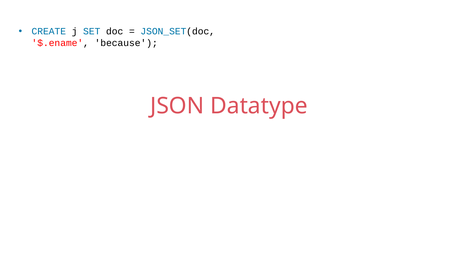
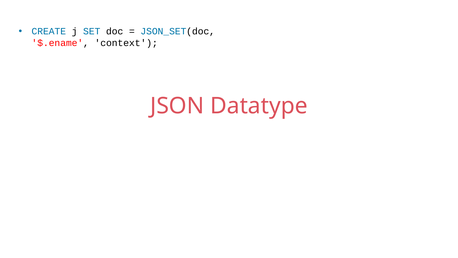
because: because -> context
